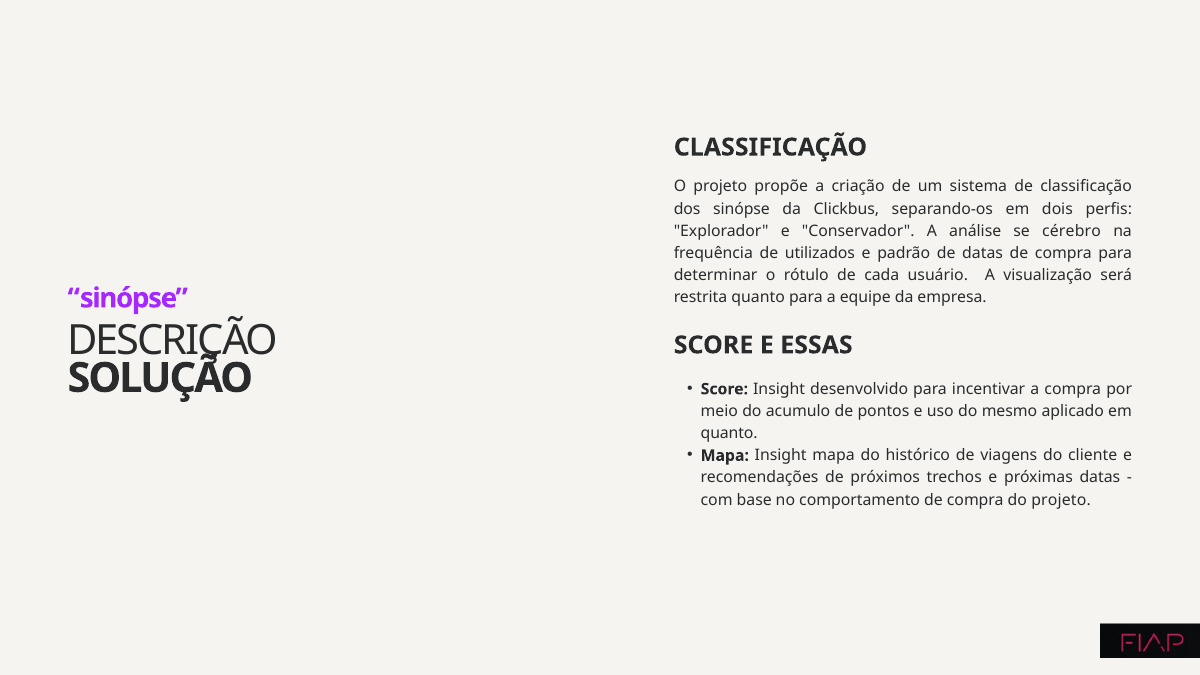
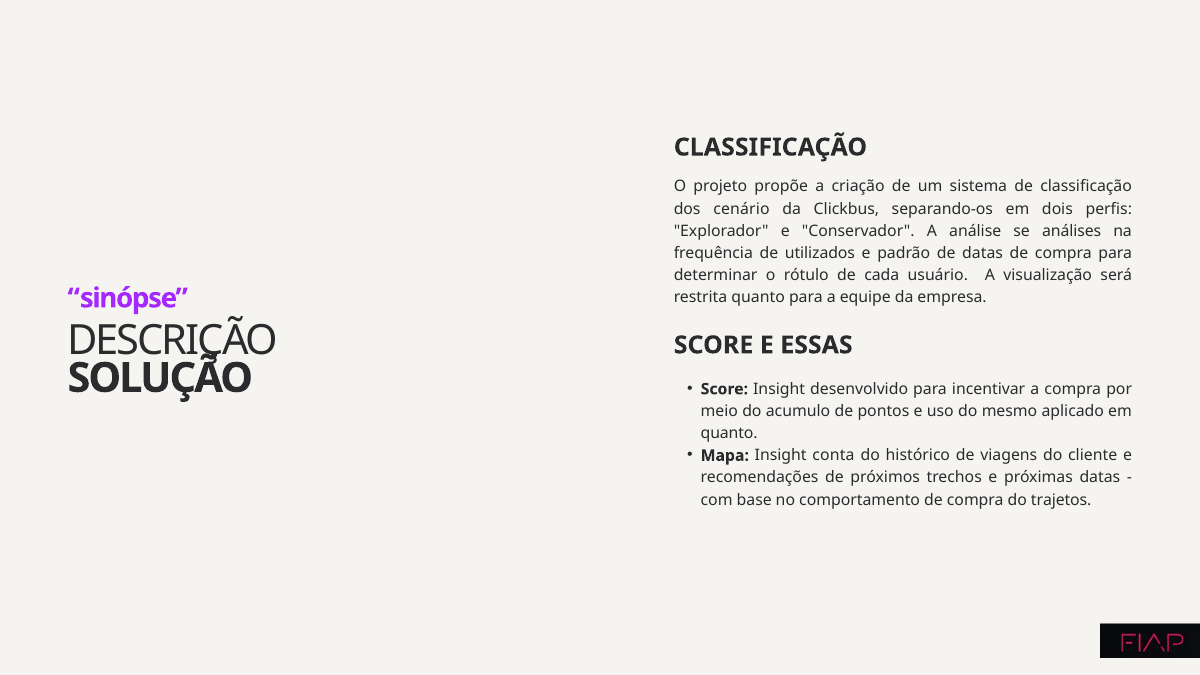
dos sinópse: sinópse -> cenário
cérebro: cérebro -> análises
Insight mapa: mapa -> conta
do projeto: projeto -> trajetos
